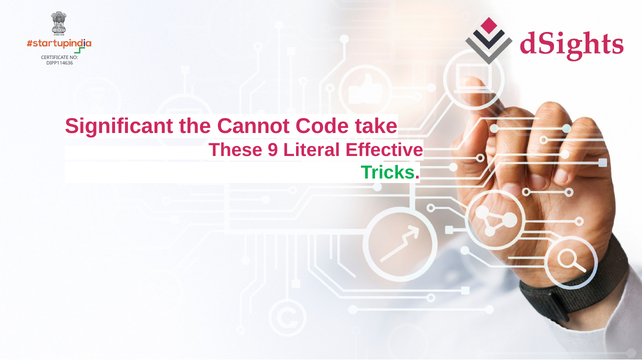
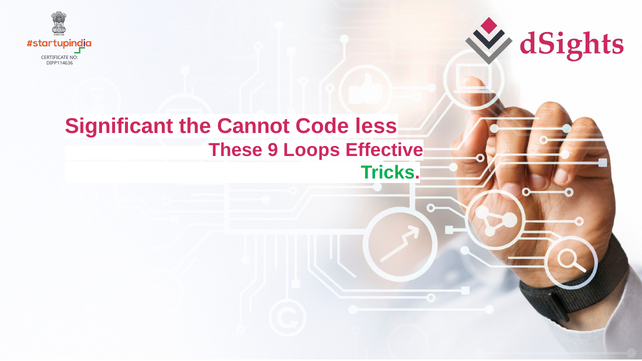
take: take -> less
Literal: Literal -> Loops
